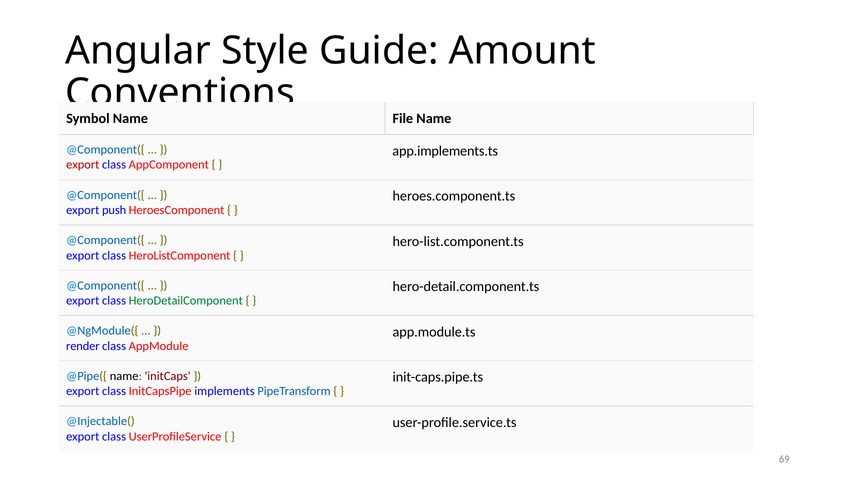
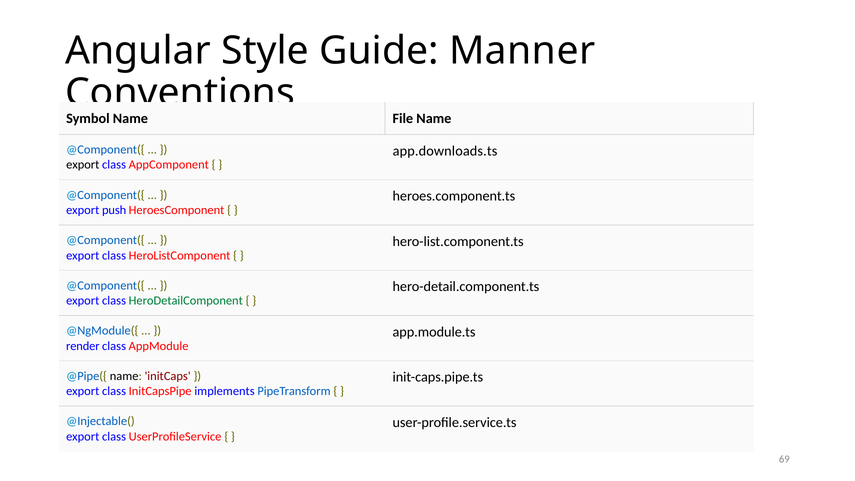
Amount: Amount -> Manner
app.implements.ts: app.implements.ts -> app.downloads.ts
export at (83, 165) colour: red -> black
